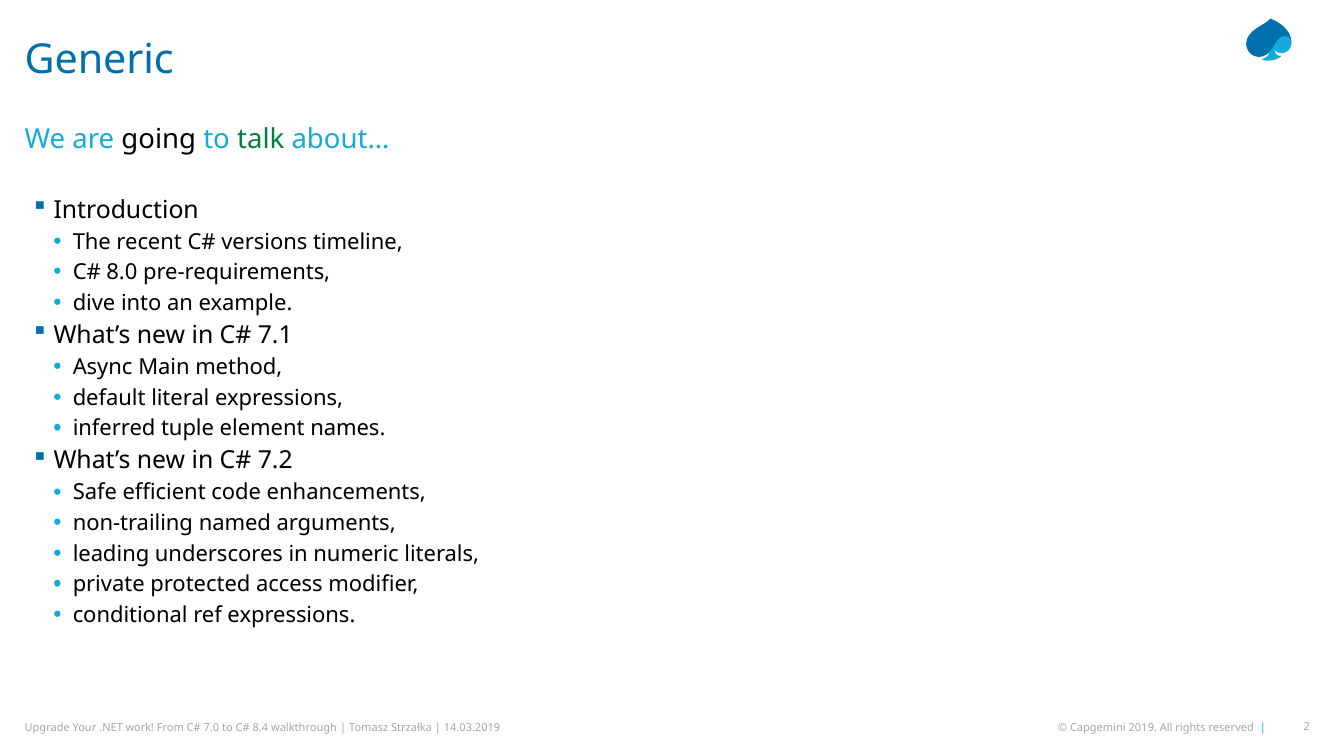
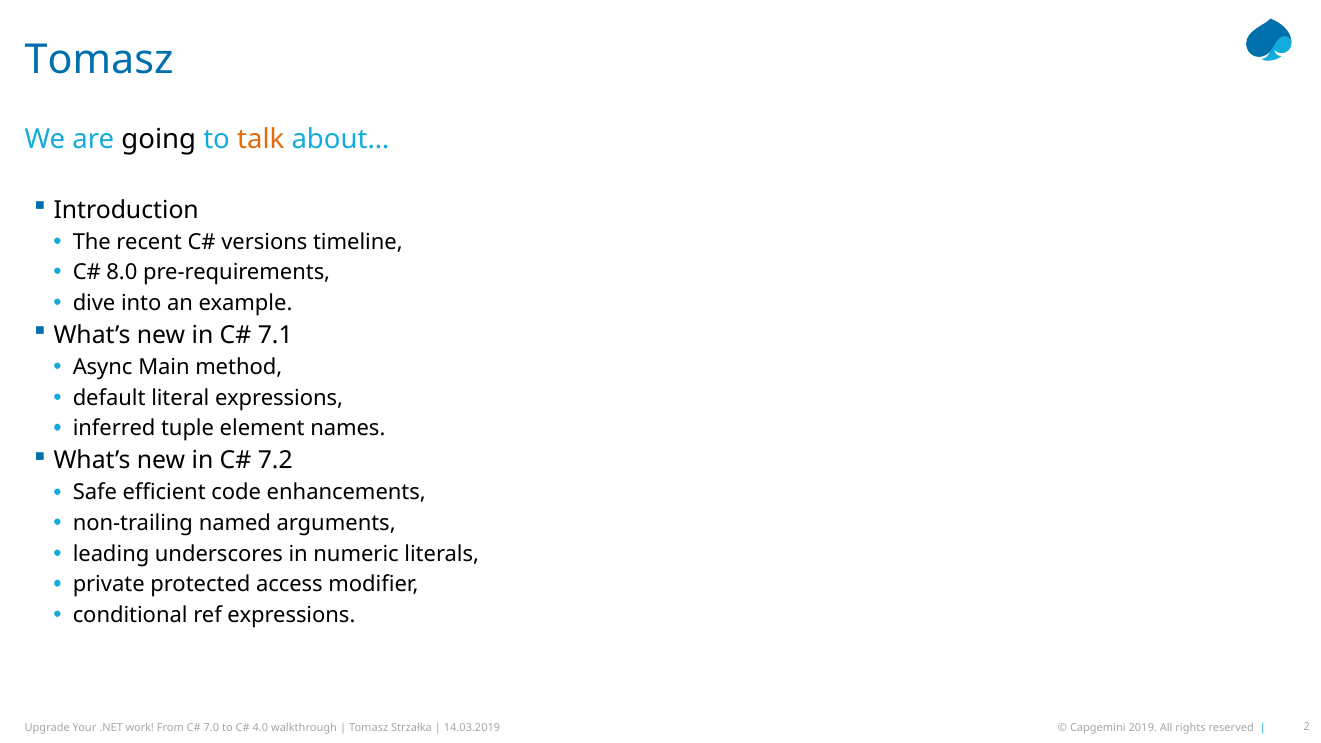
Generic at (99, 60): Generic -> Tomasz
talk colour: green -> orange
8.4: 8.4 -> 4.0
